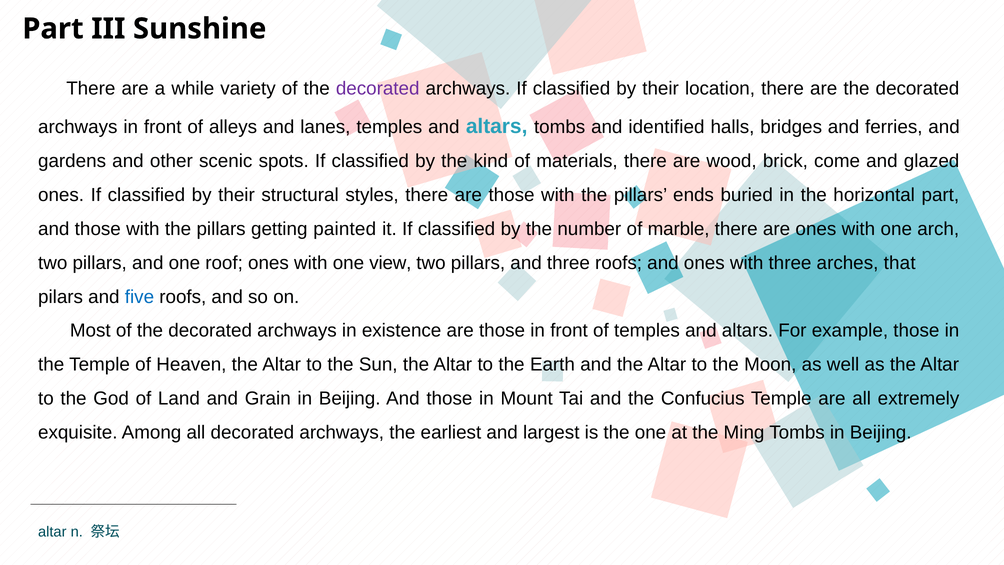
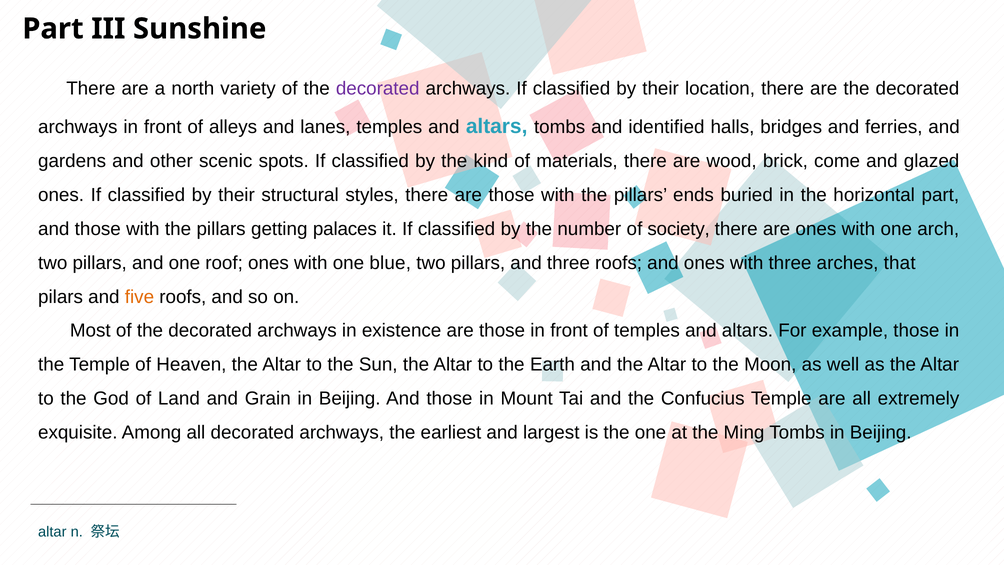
while: while -> north
painted: painted -> palaces
marble: marble -> society
view: view -> blue
five colour: blue -> orange
